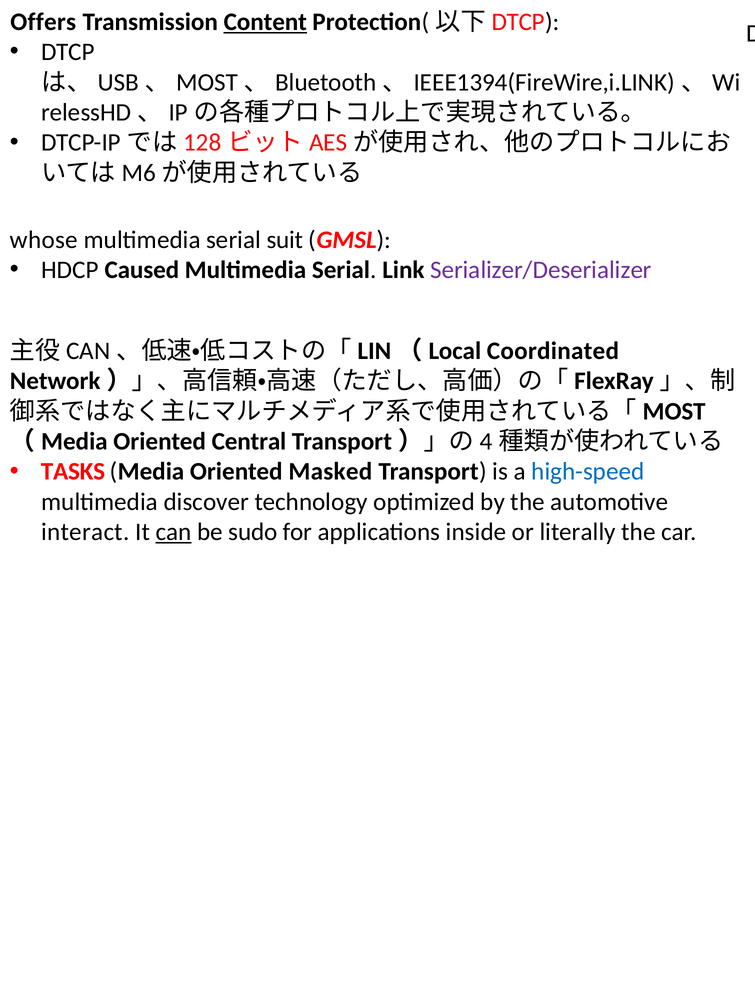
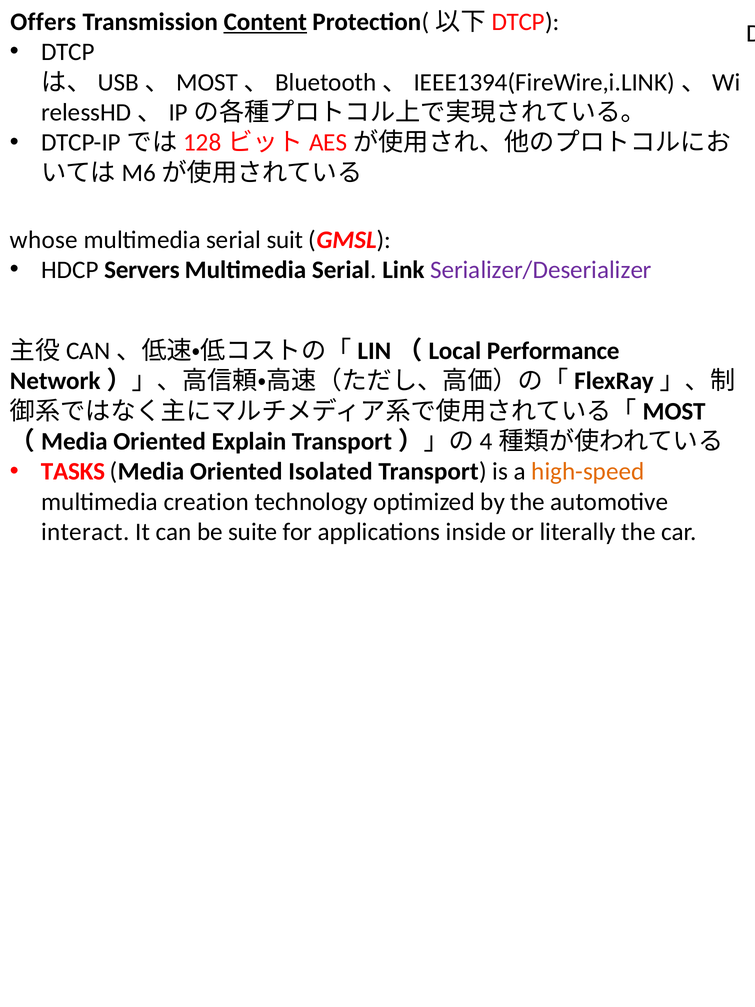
Caused: Caused -> Servers
Coordinated: Coordinated -> Performance
Central: Central -> Explain
Masked: Masked -> Isolated
high-speed colour: blue -> orange
discover: discover -> creation
can underline: present -> none
sudo: sudo -> suite
